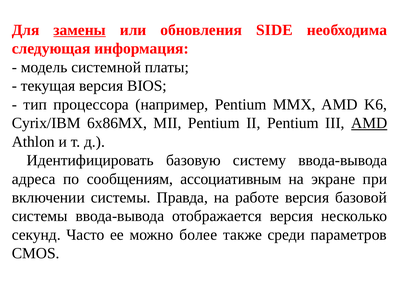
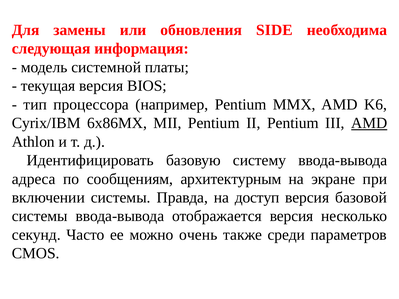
замены underline: present -> none
ассоциативным: ассоциативным -> архитектурным
работе: работе -> доступ
более: более -> очень
